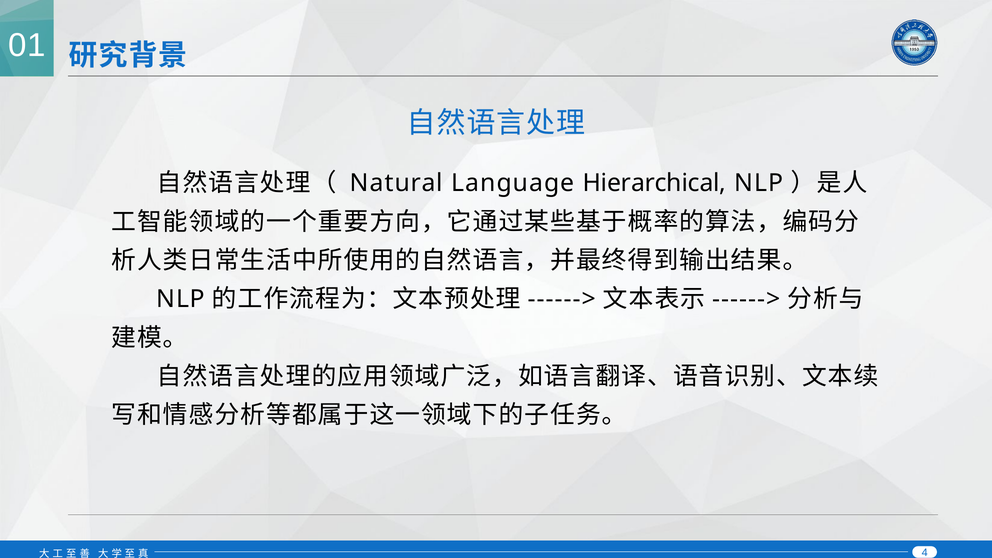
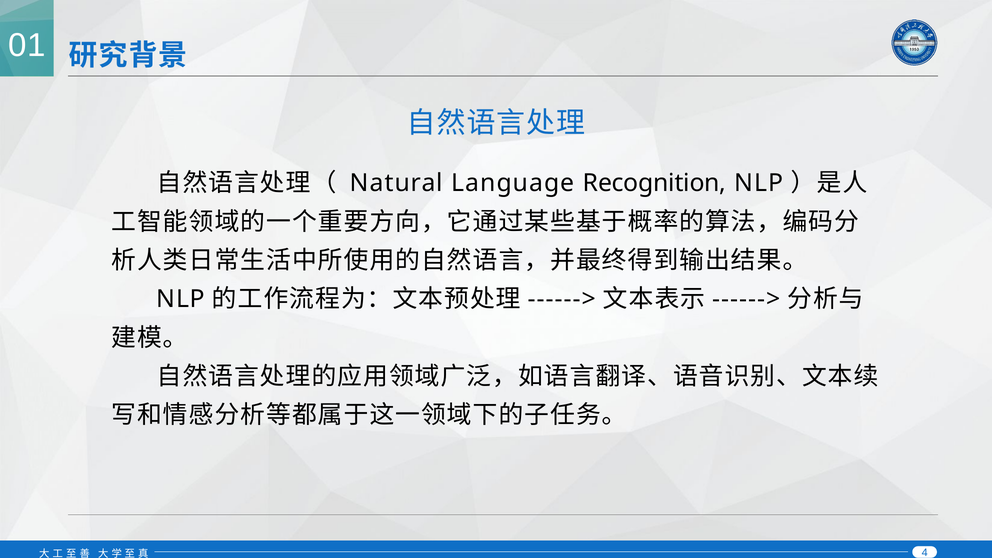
Hierarchical: Hierarchical -> Recognition
